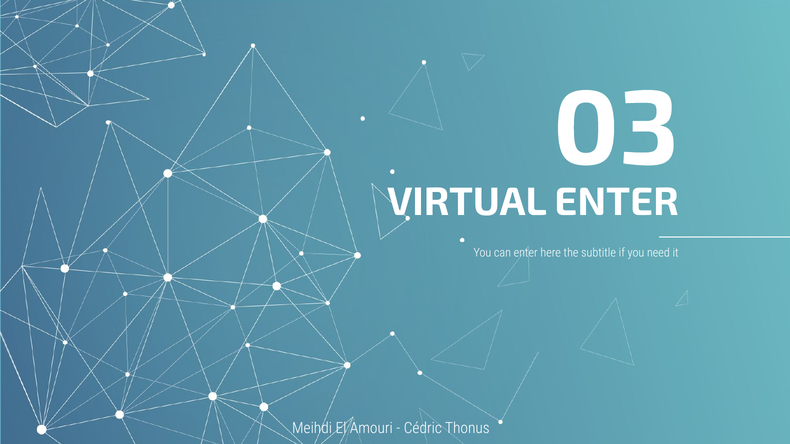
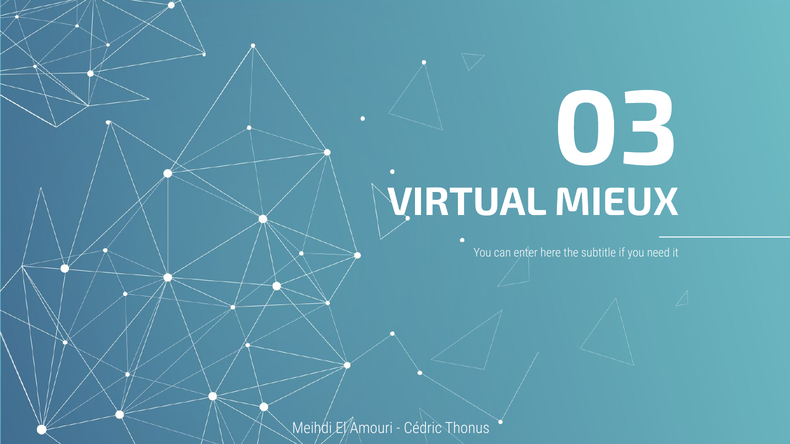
VIRTUAL ENTER: ENTER -> MIEUX
